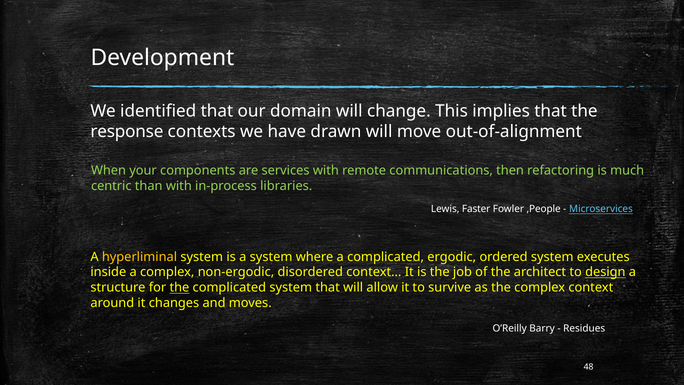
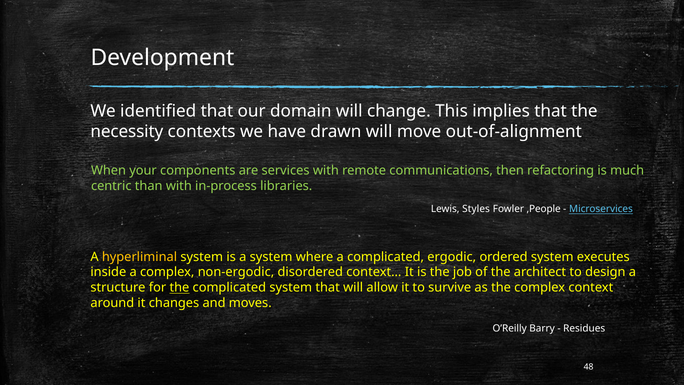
response: response -> necessity
Faster: Faster -> Styles
design underline: present -> none
